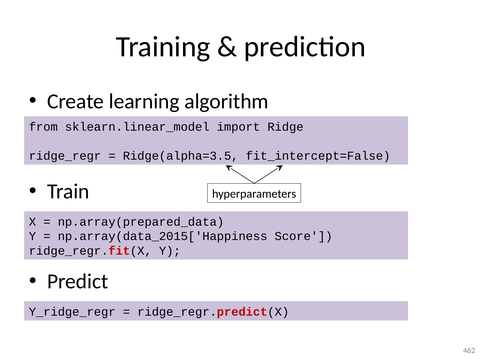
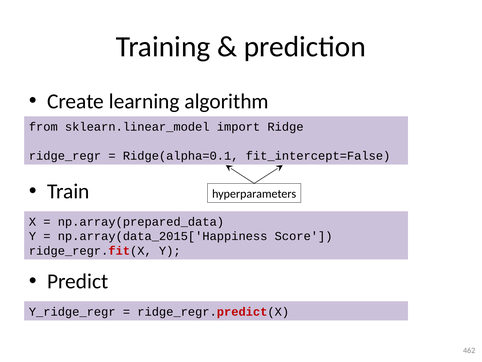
Ridge(alpha=3.5: Ridge(alpha=3.5 -> Ridge(alpha=0.1
